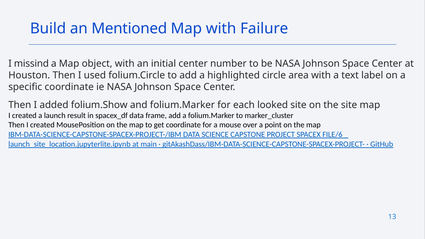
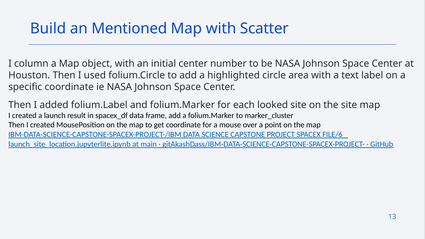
Failure: Failure -> Scatter
missind: missind -> column
folium.Show: folium.Show -> folium.Label
